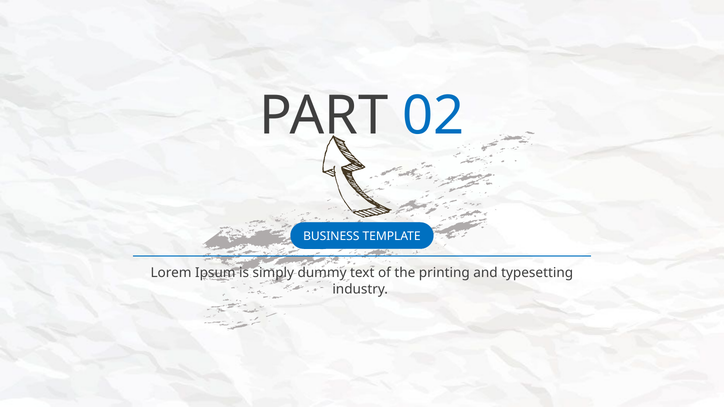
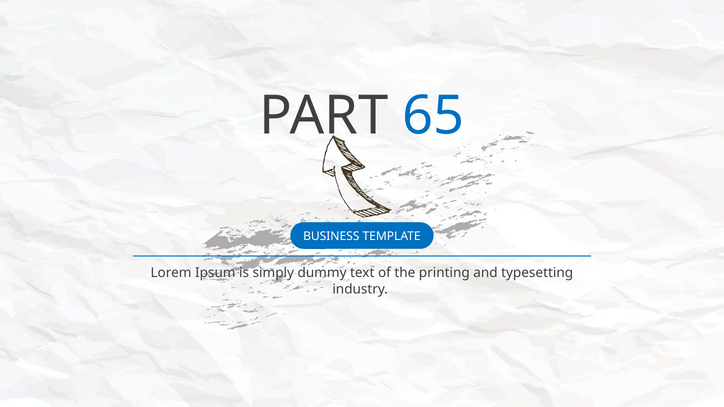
02: 02 -> 65
